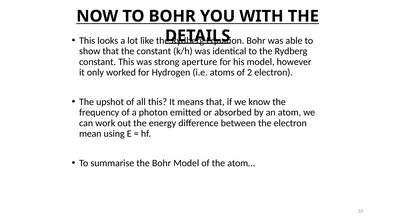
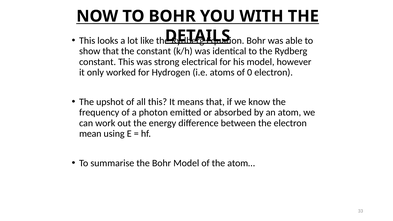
aperture: aperture -> electrical
2: 2 -> 0
